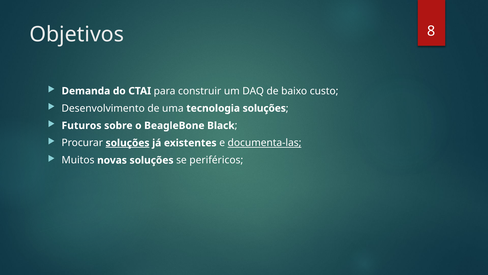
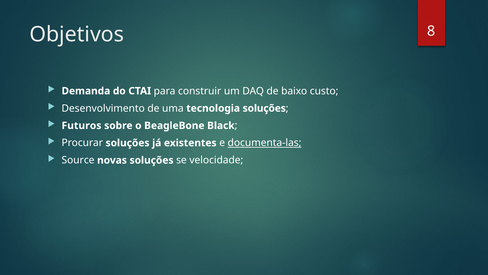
soluções at (128, 143) underline: present -> none
Muitos: Muitos -> Source
periféricos: periféricos -> velocidade
